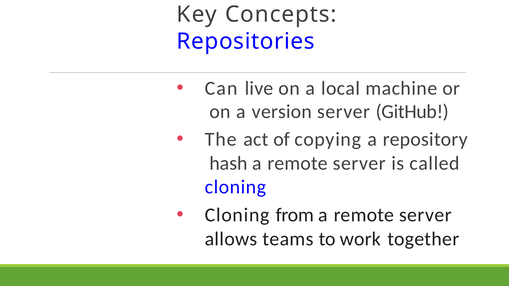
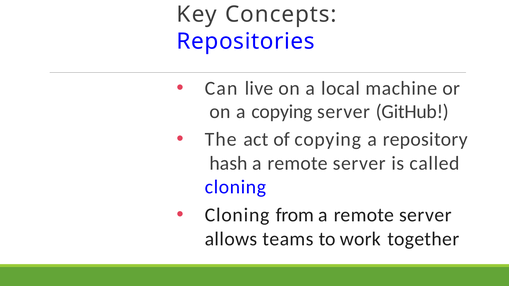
a version: version -> copying
